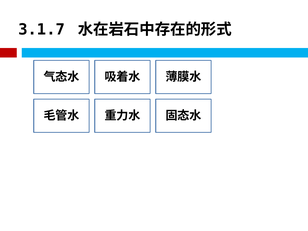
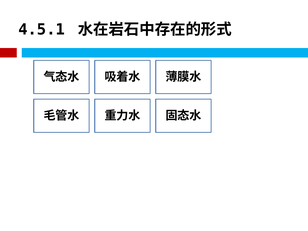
3.1.7: 3.1.7 -> 4.5.1
